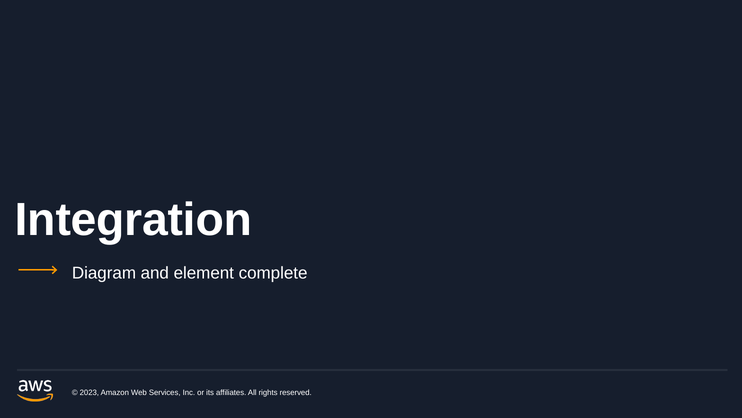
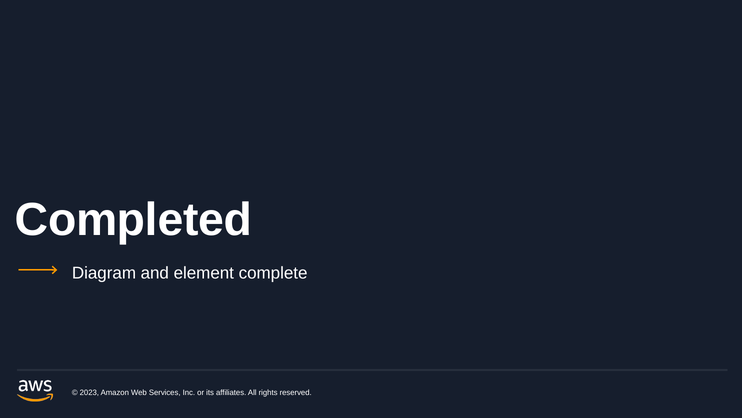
Integration: Integration -> Completed
